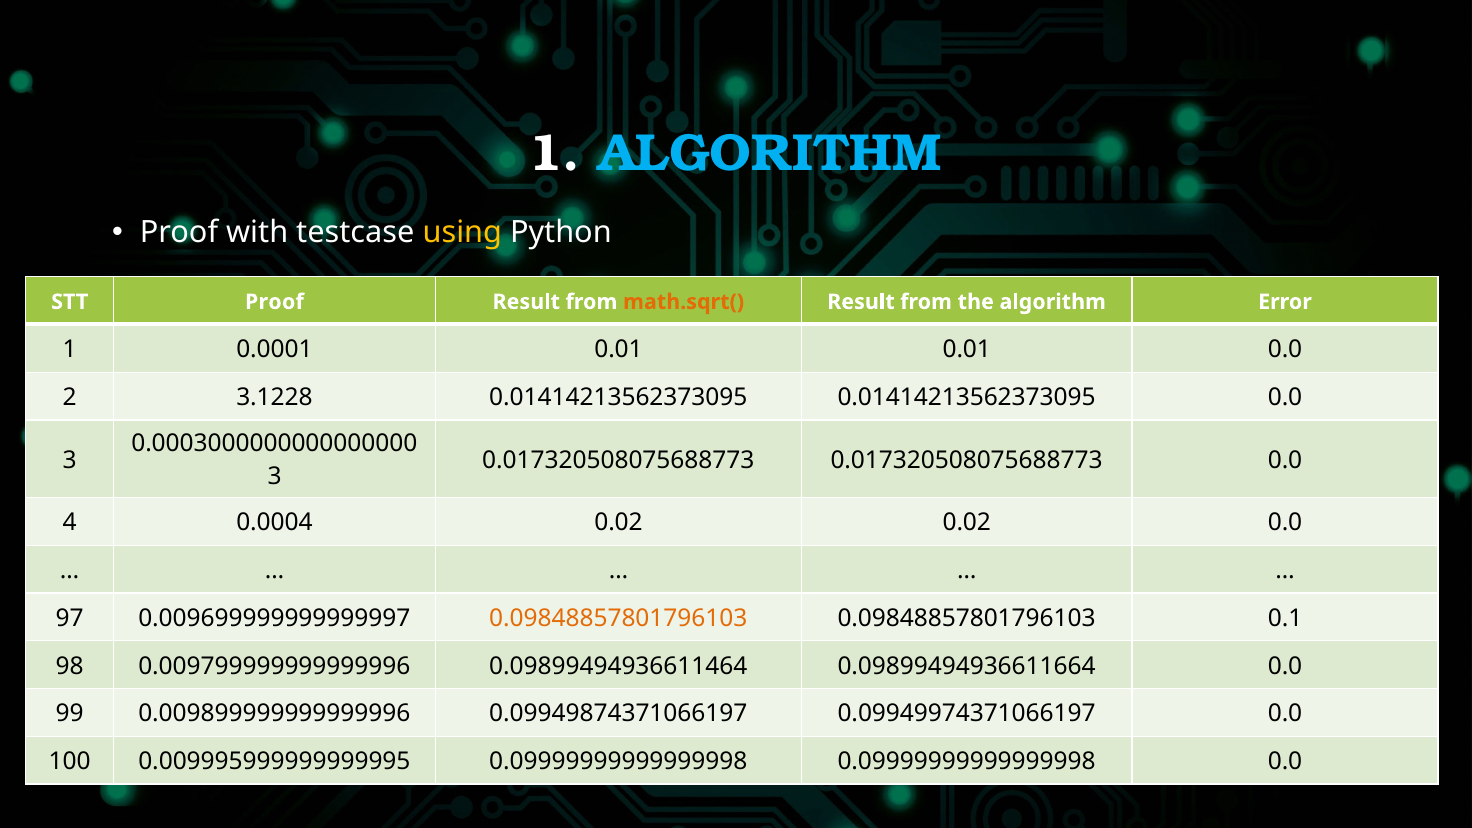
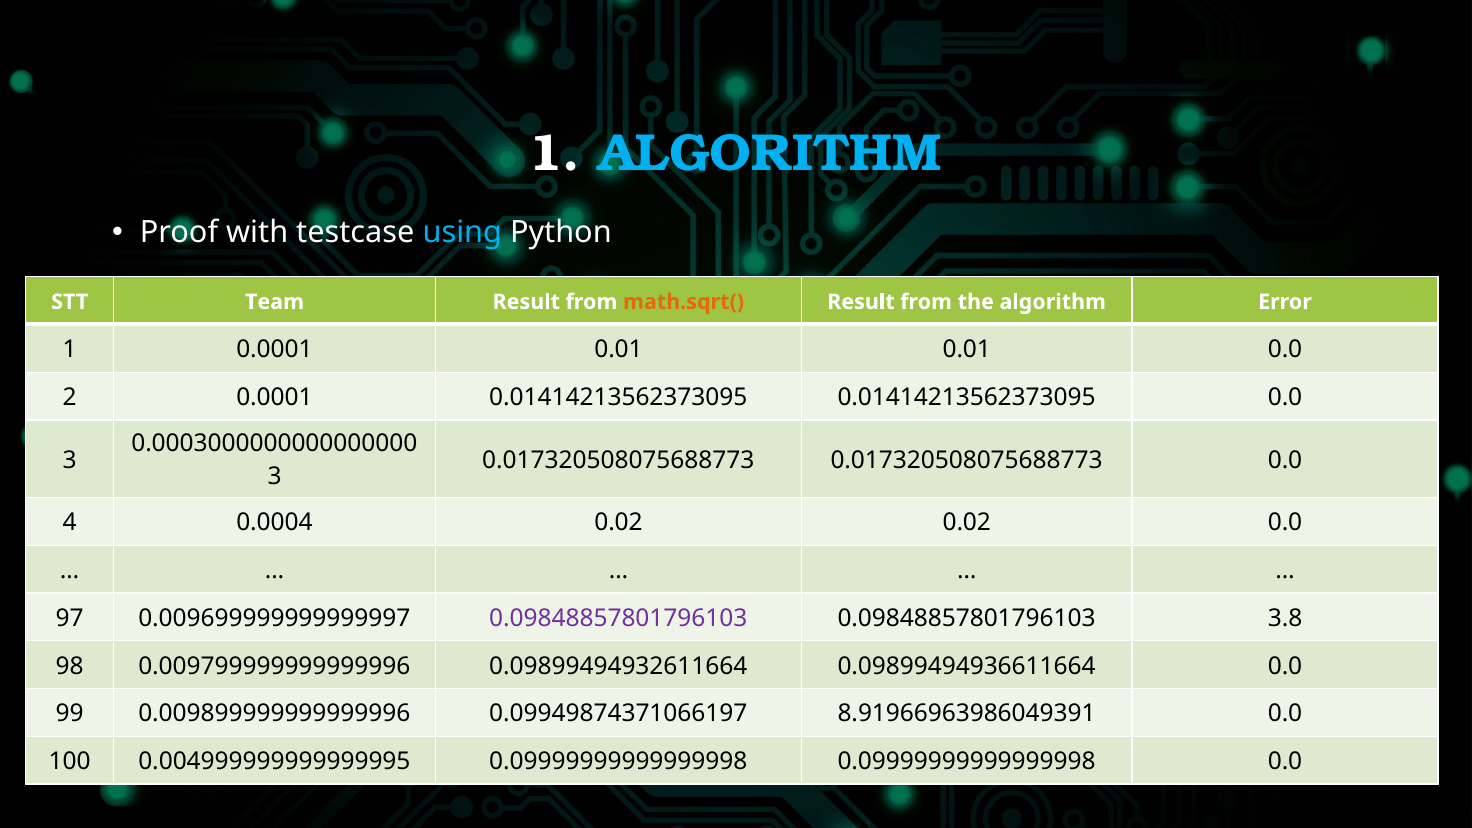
using colour: yellow -> light blue
STT Proof: Proof -> Team
2 3.1228: 3.1228 -> 0.0001
0.09848857801796103 at (618, 618) colour: orange -> purple
0.1: 0.1 -> 3.8
0.09899494936611464: 0.09899494936611464 -> 0.09899494932611664
0.09949974371066197: 0.09949974371066197 -> 8.91966963986049391
0.009995999999999995: 0.009995999999999995 -> 0.004999999999999995
